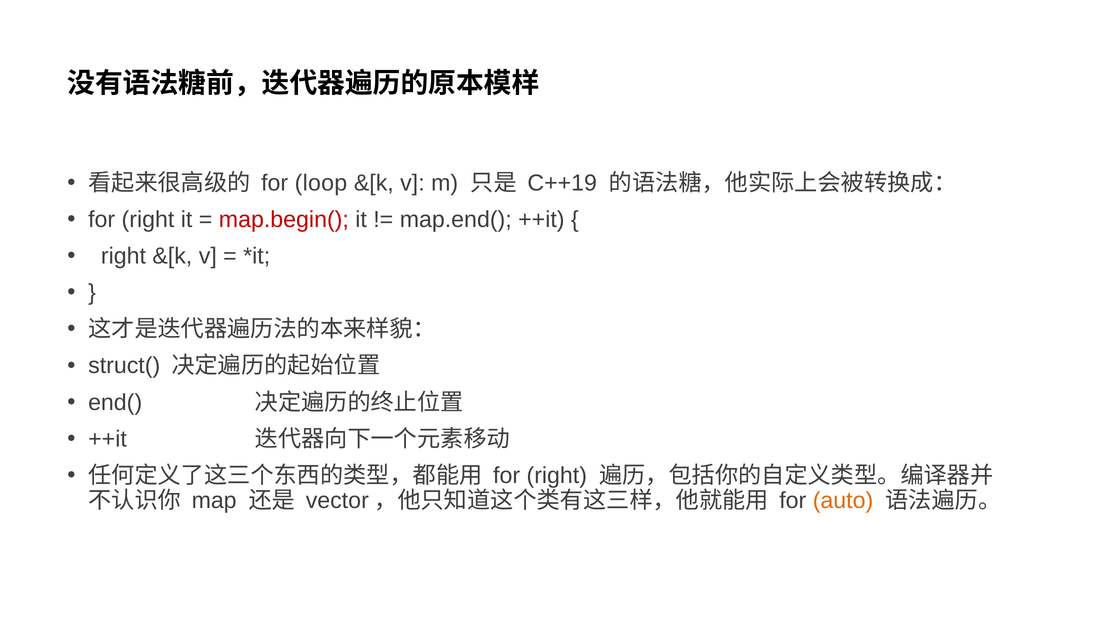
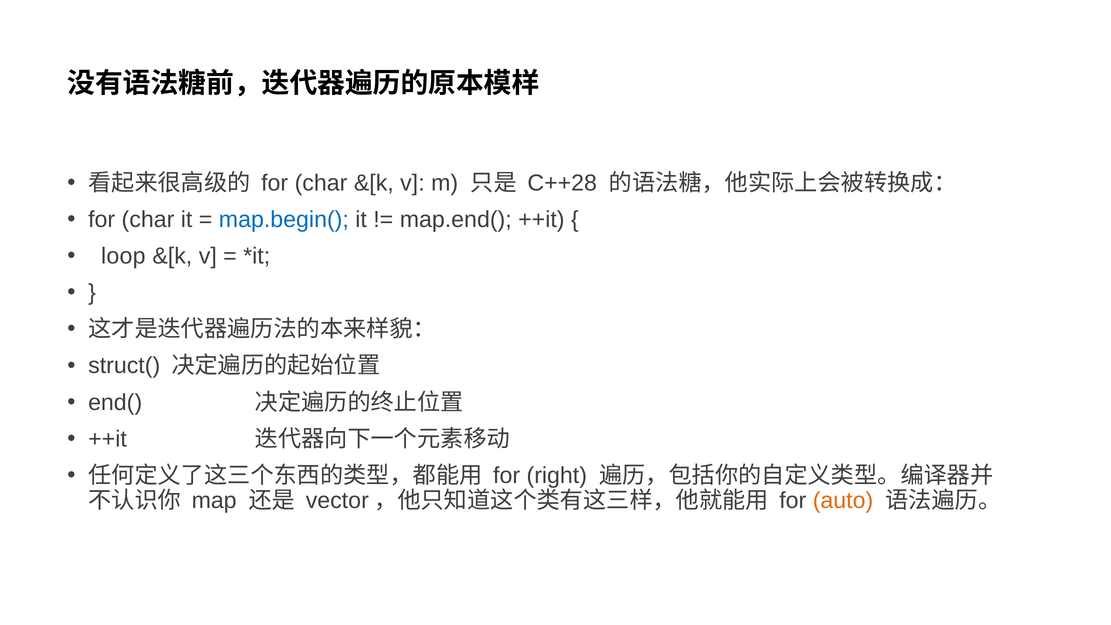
loop at (321, 183): loop -> char
C++19: C++19 -> C++28
right at (148, 219): right -> char
map.begin( colour: red -> blue
right at (123, 256): right -> loop
